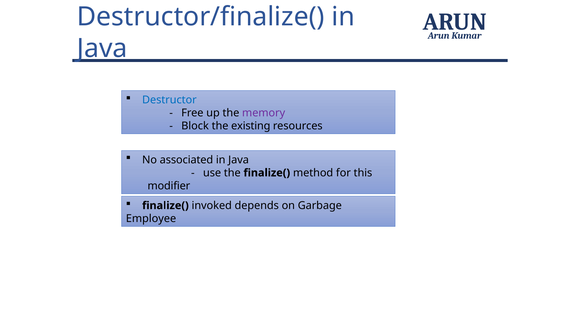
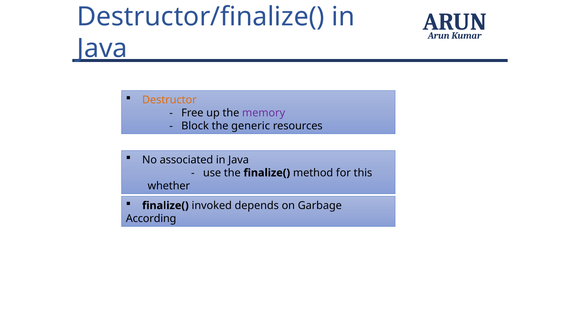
Destructor colour: blue -> orange
existing: existing -> generic
modifier: modifier -> whether
Employee: Employee -> According
